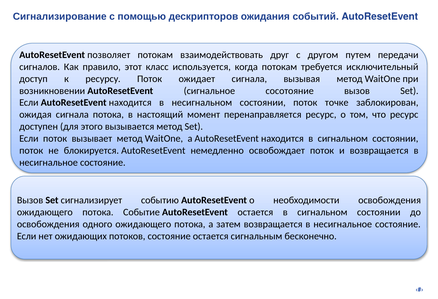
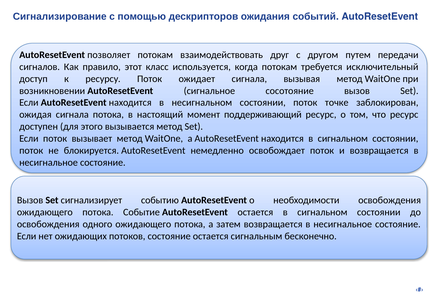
перенаправляется: перенаправляется -> поддерживающий
